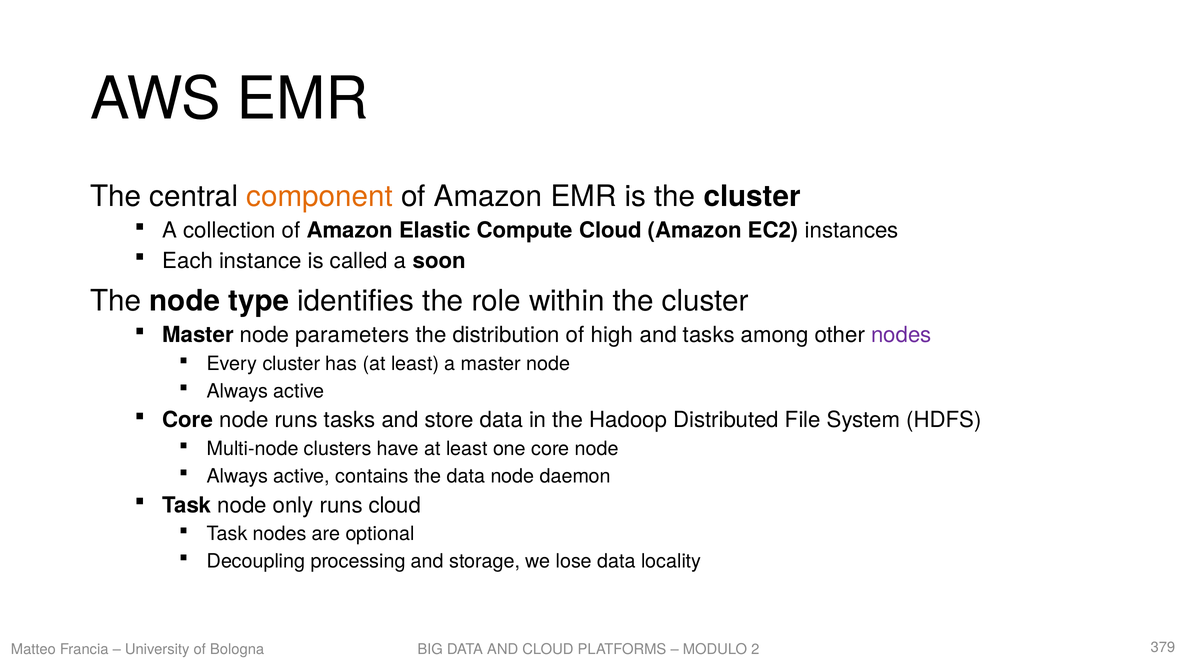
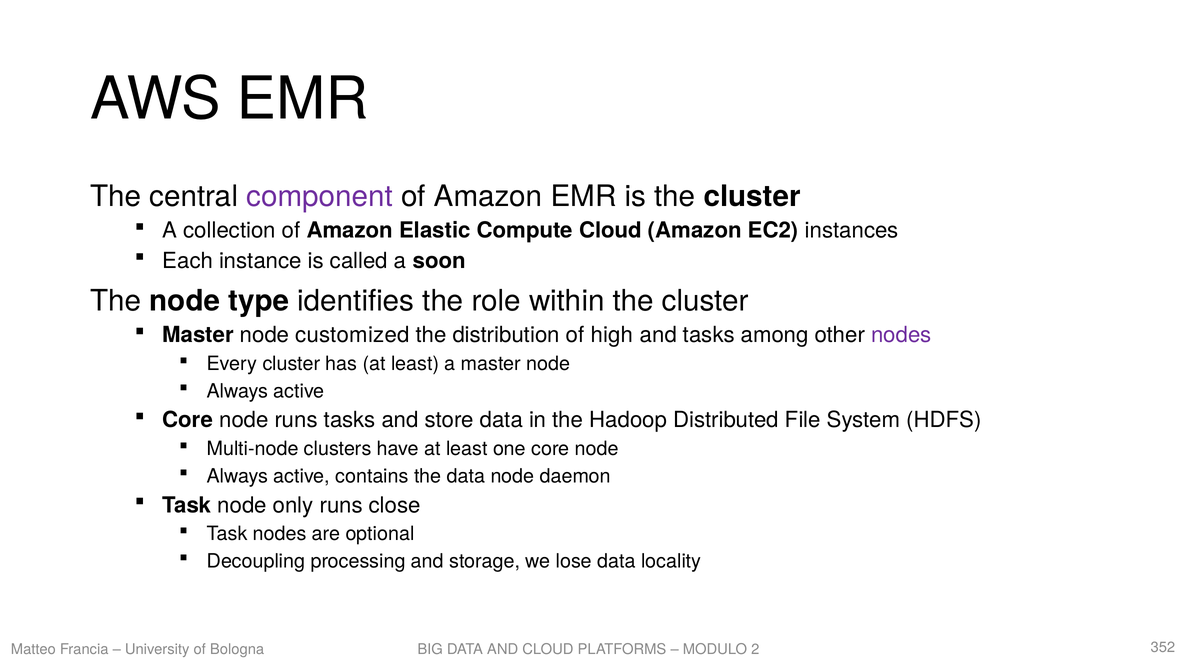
component colour: orange -> purple
parameters: parameters -> customized
runs cloud: cloud -> close
379: 379 -> 352
